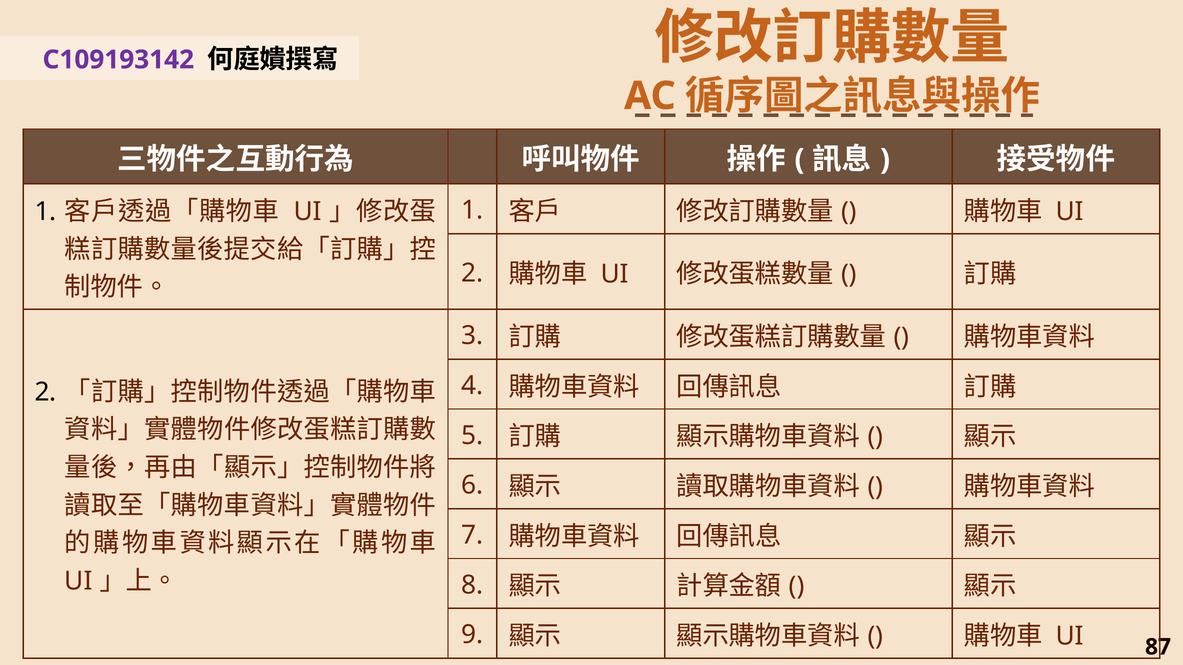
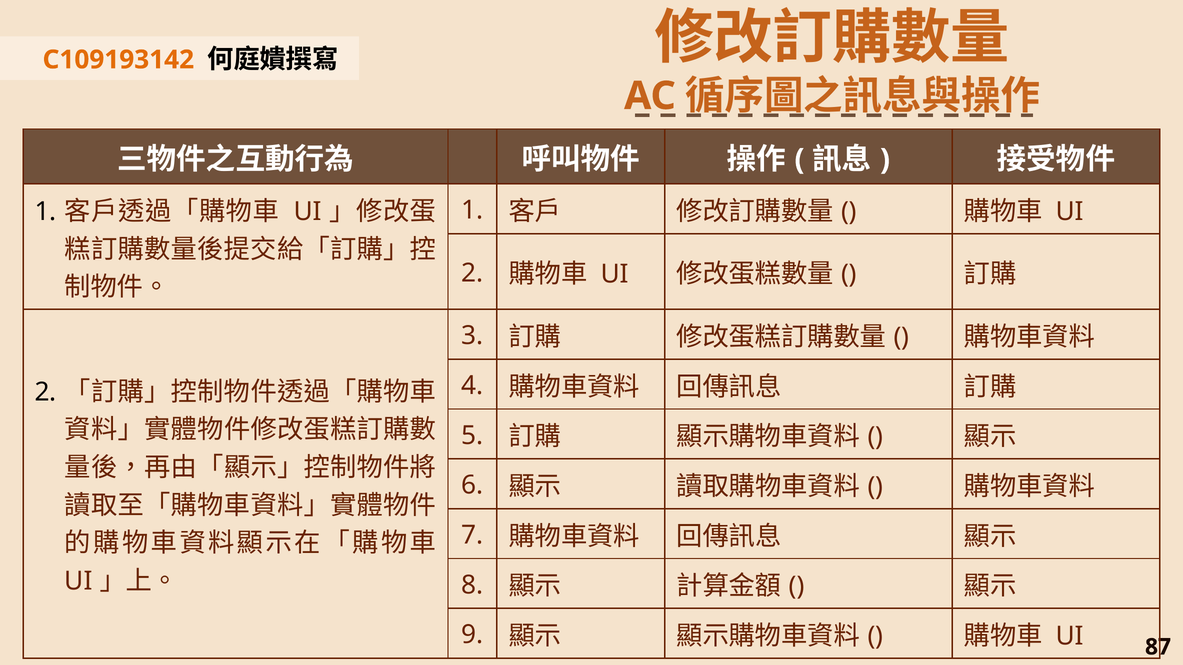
C109193142 colour: purple -> orange
